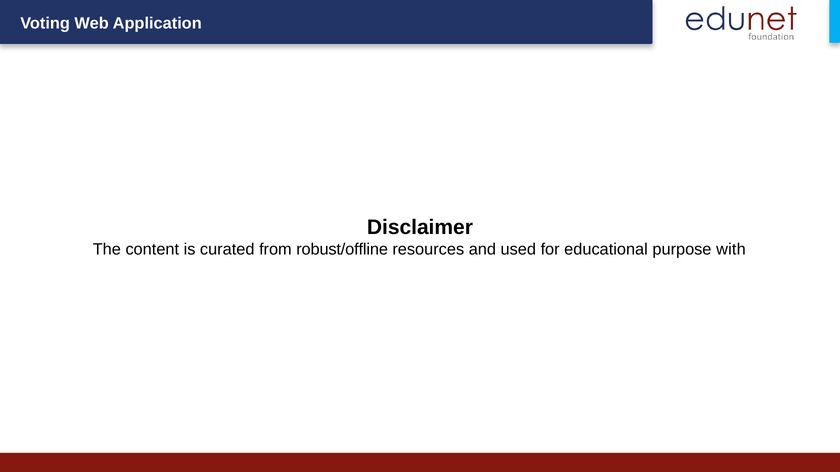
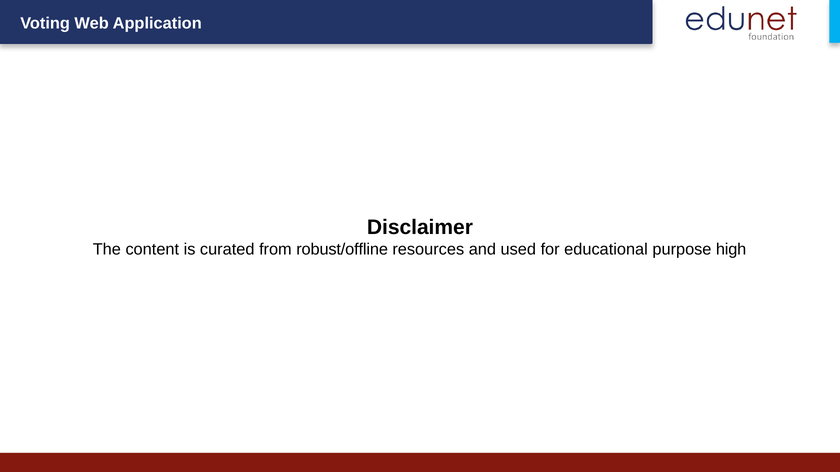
with: with -> high
